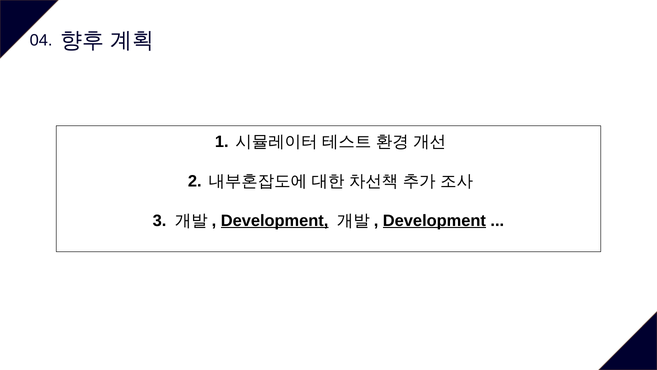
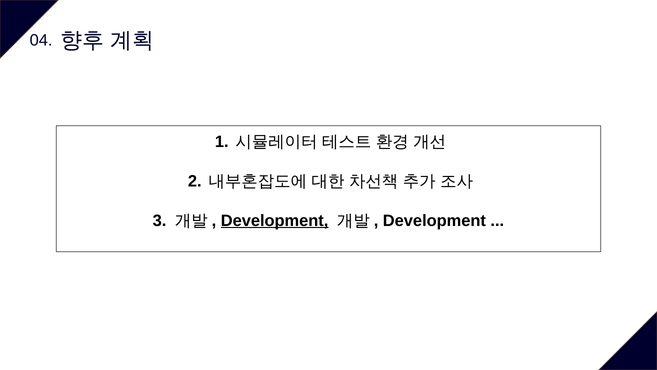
Development at (434, 220) underline: present -> none
